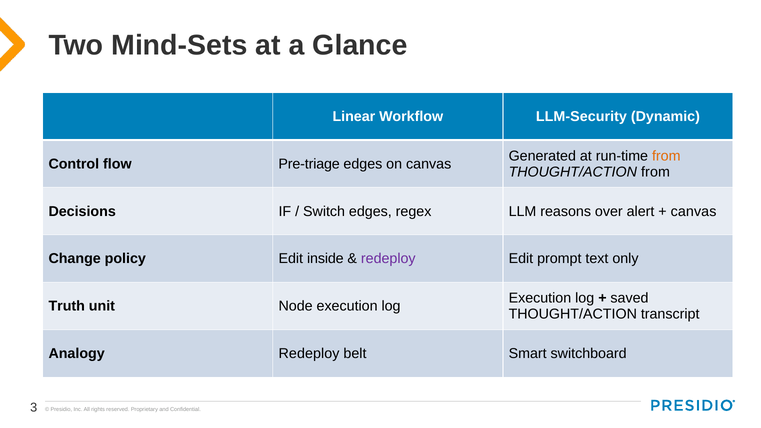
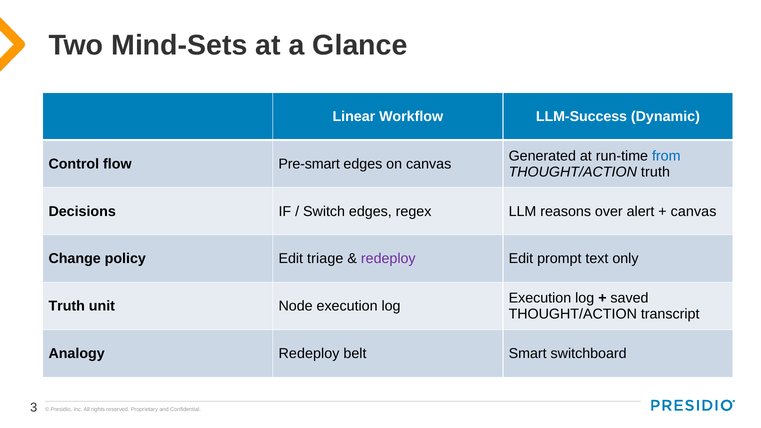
LLM-Security: LLM-Security -> LLM-Success
from at (666, 156) colour: orange -> blue
Pre-triage: Pre-triage -> Pre-smart
THOUGHT/ACTION from: from -> truth
inside: inside -> triage
